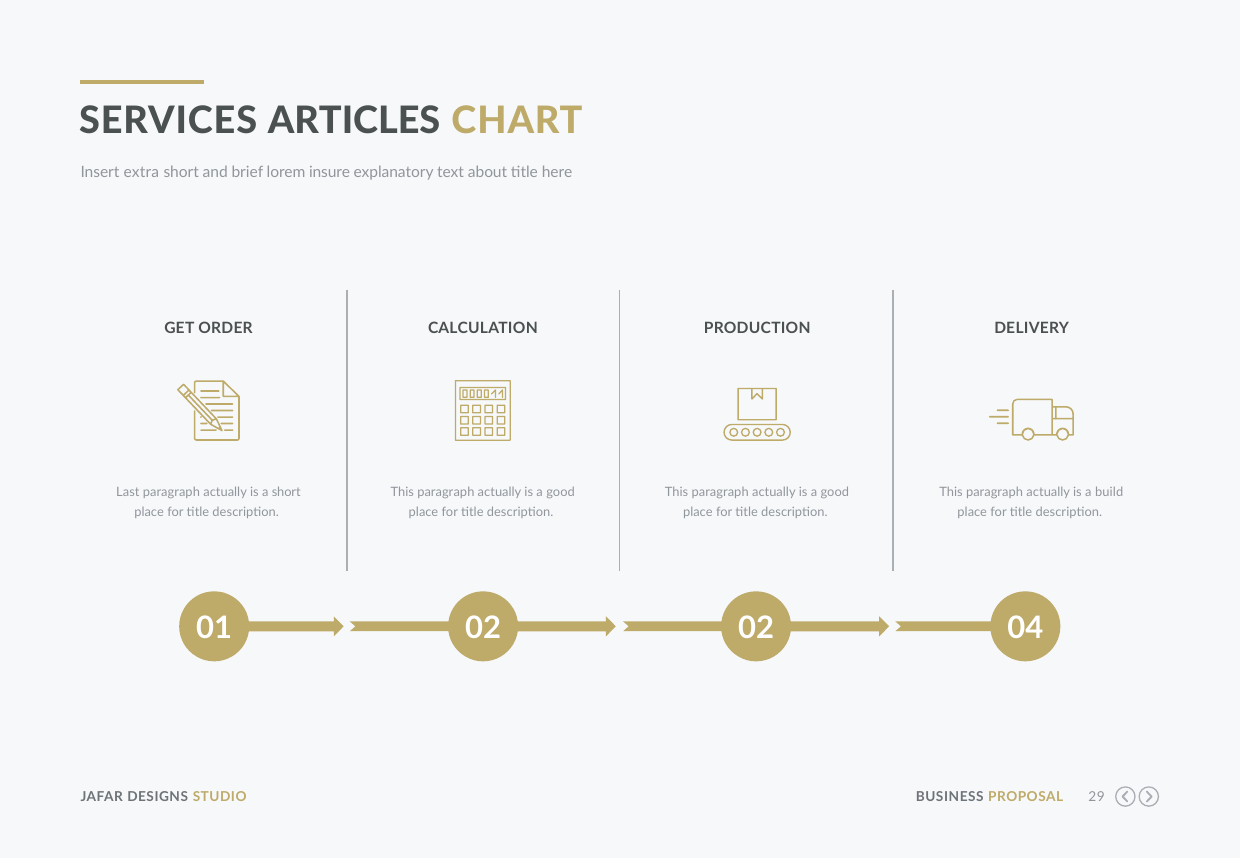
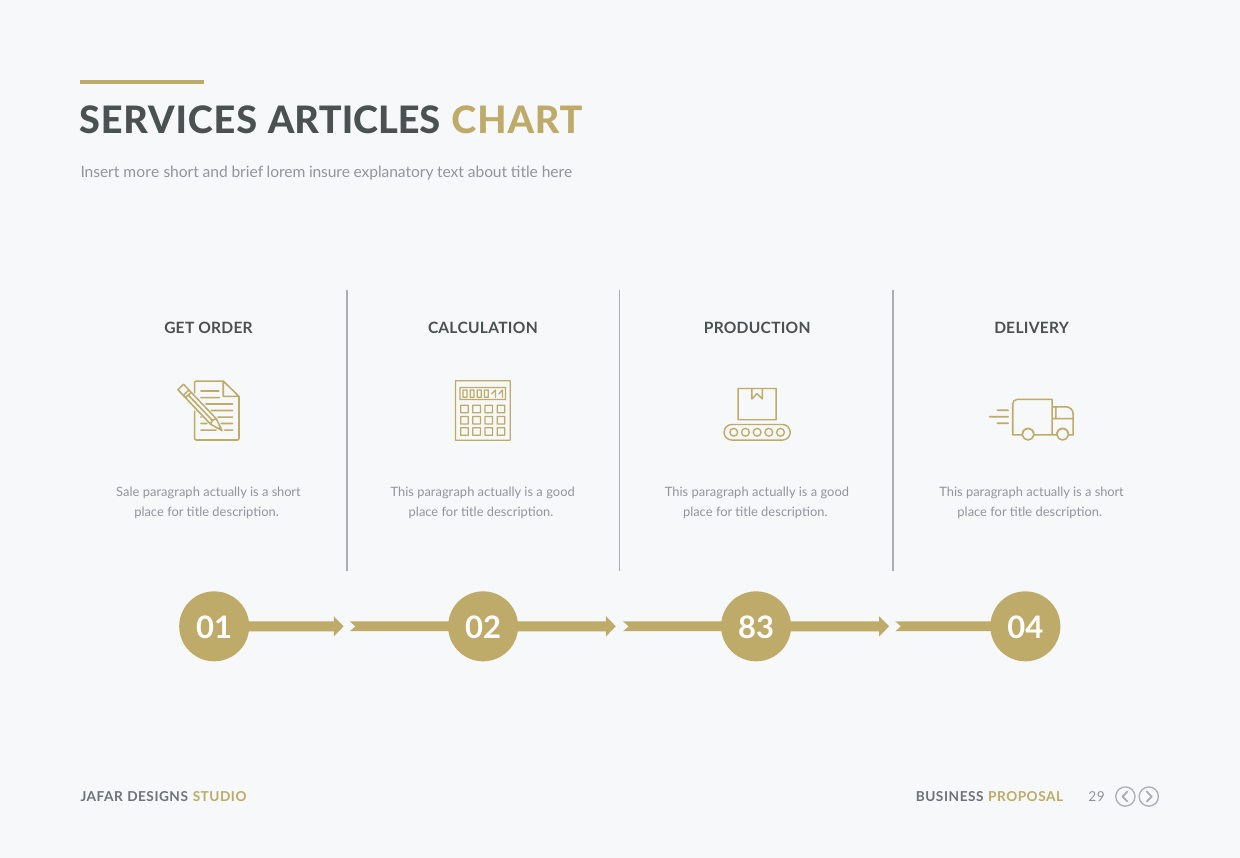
extra: extra -> more
Last: Last -> Sale
build at (1109, 493): build -> short
02 02: 02 -> 83
